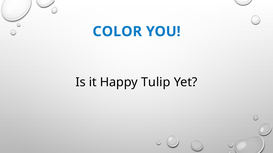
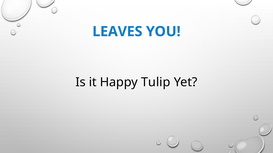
COLOR: COLOR -> LEAVES
